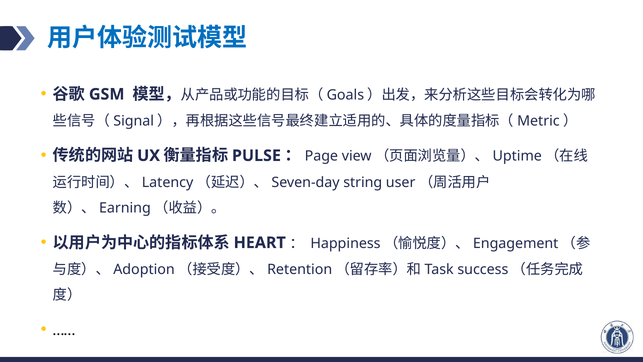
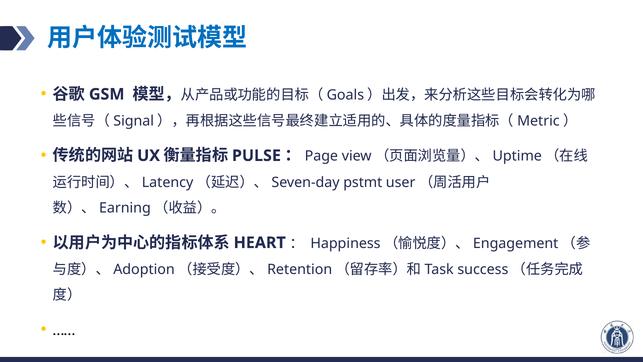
string: string -> pstmt
